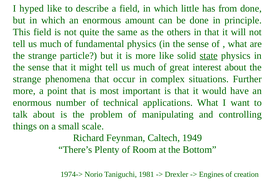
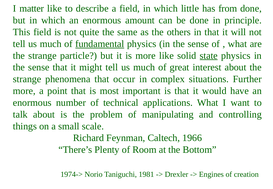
hyped: hyped -> matter
fundamental underline: none -> present
1949: 1949 -> 1966
